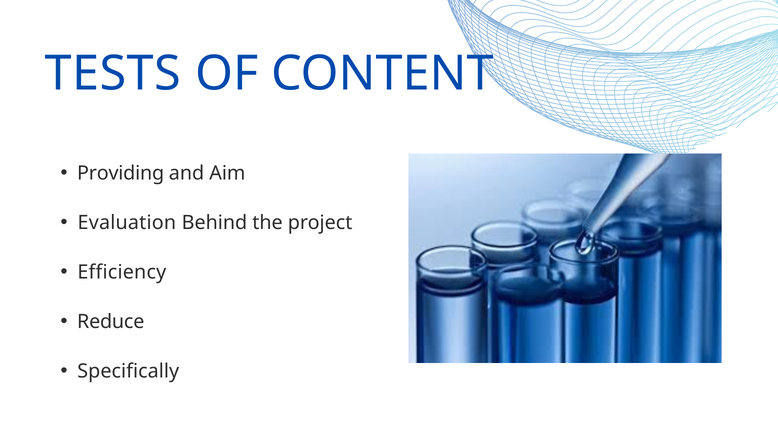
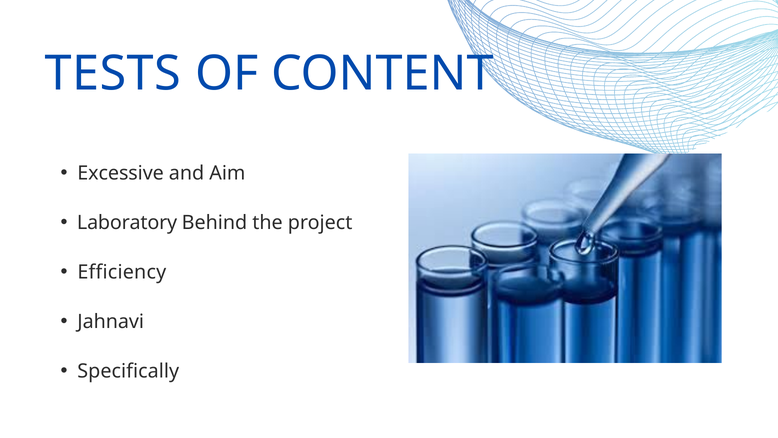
Providing: Providing -> Excessive
Evaluation: Evaluation -> Laboratory
Reduce: Reduce -> Jahnavi
